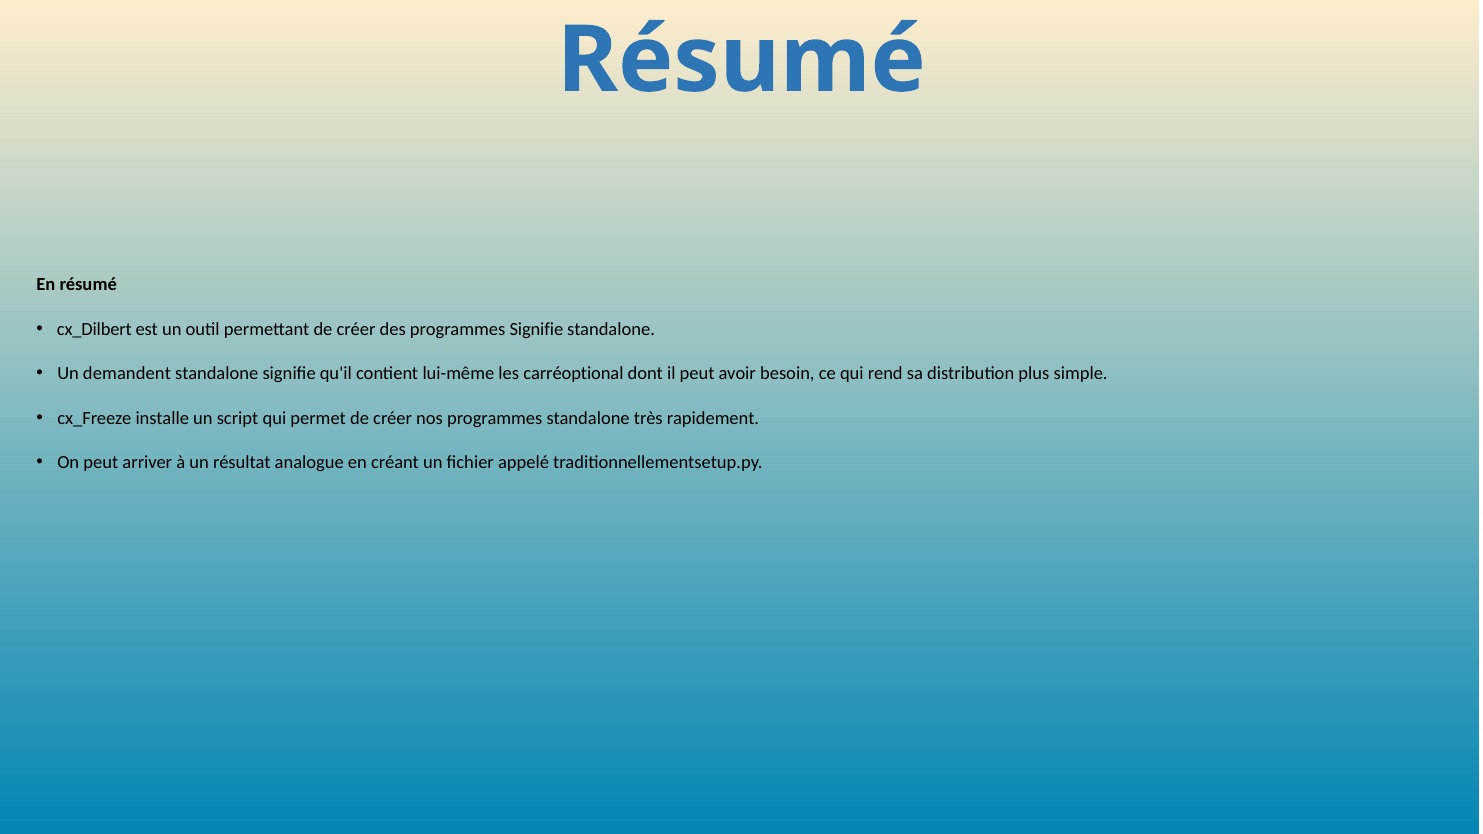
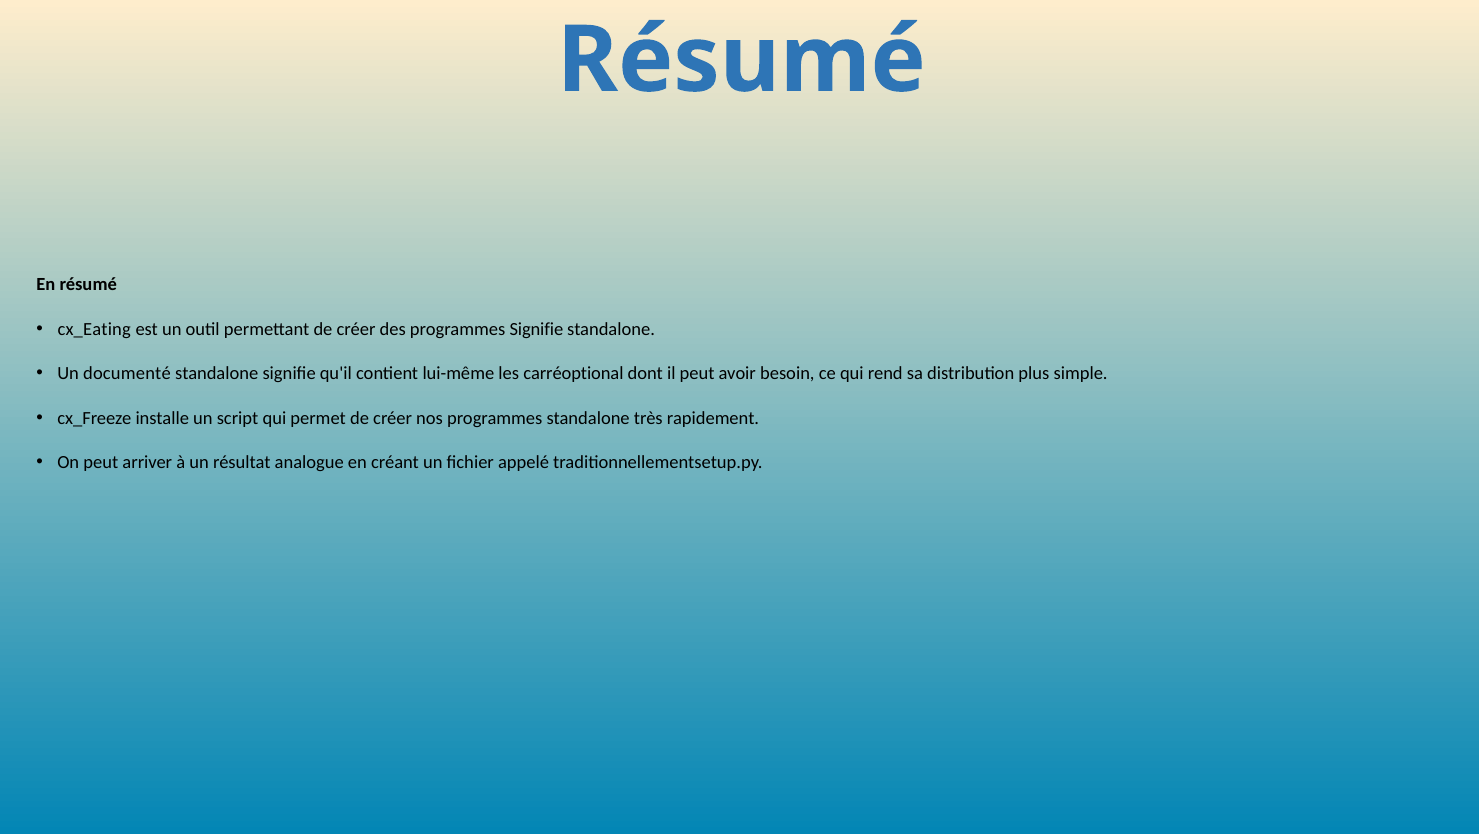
cx_Dilbert: cx_Dilbert -> cx_Eating
demandent: demandent -> documenté
